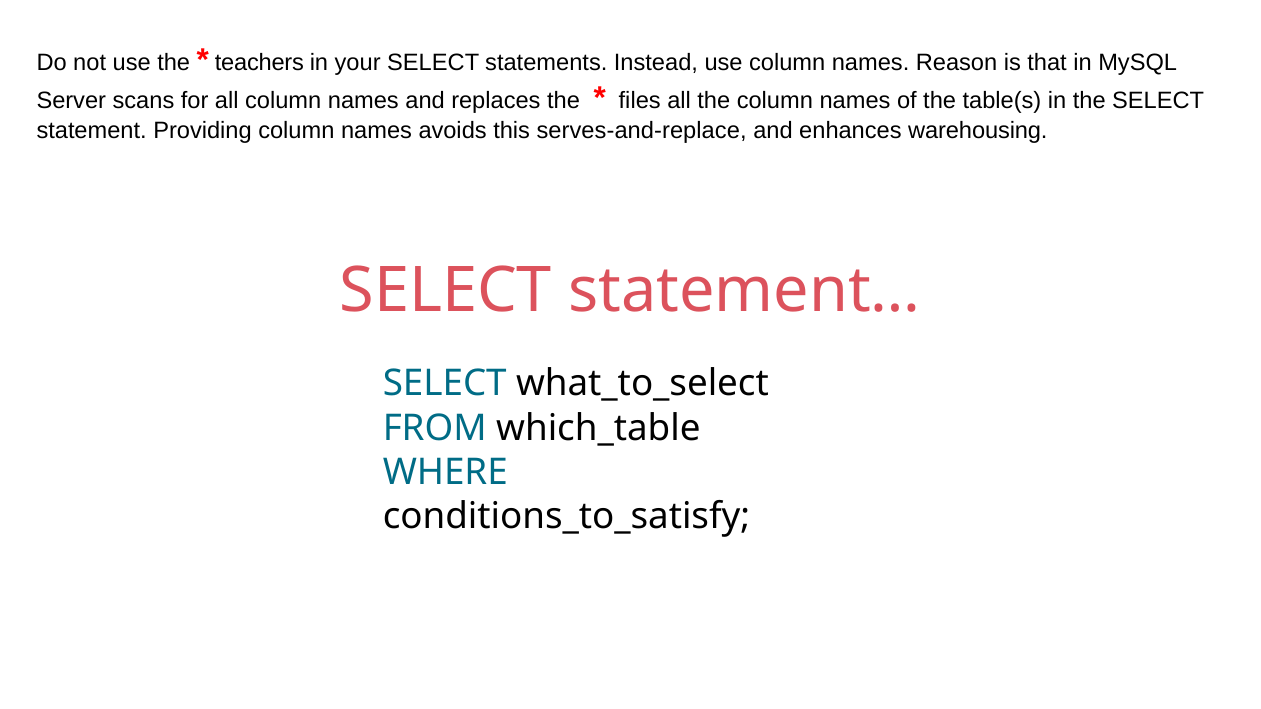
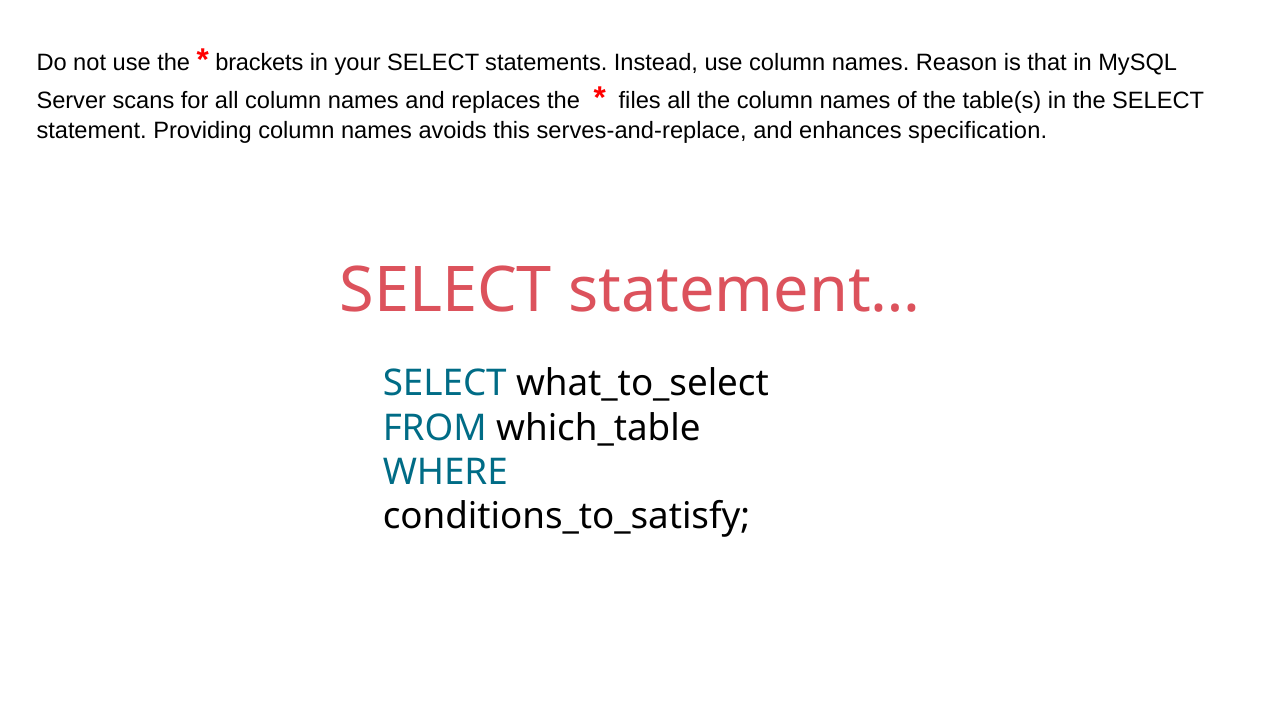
teachers: teachers -> brackets
warehousing: warehousing -> specification
